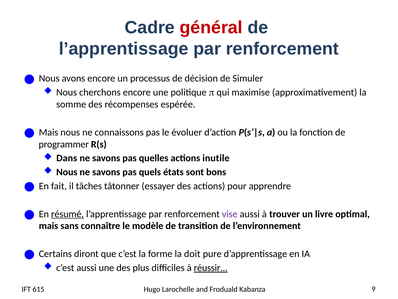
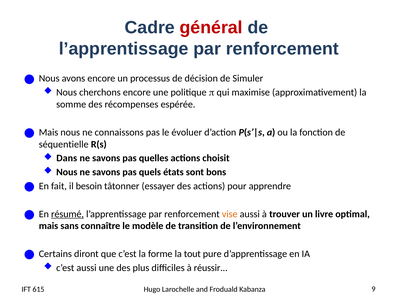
programmer: programmer -> séquentielle
inutile: inutile -> choisit
tâches: tâches -> besoin
vise colour: purple -> orange
doit: doit -> tout
réussir underline: present -> none
